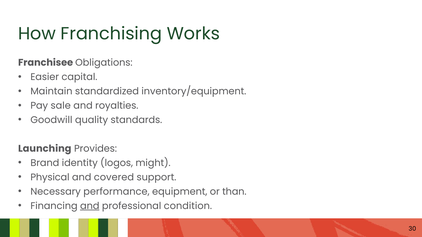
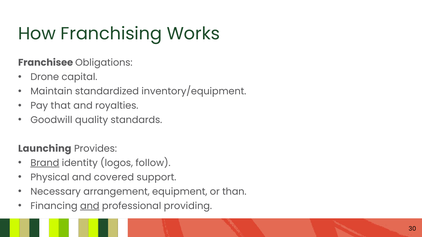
Easier: Easier -> Drone
sale: sale -> that
Brand underline: none -> present
might: might -> follow
performance: performance -> arrangement
condition: condition -> providing
